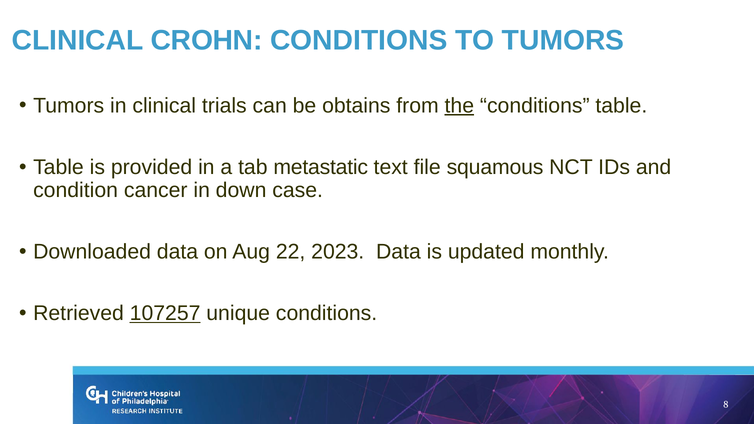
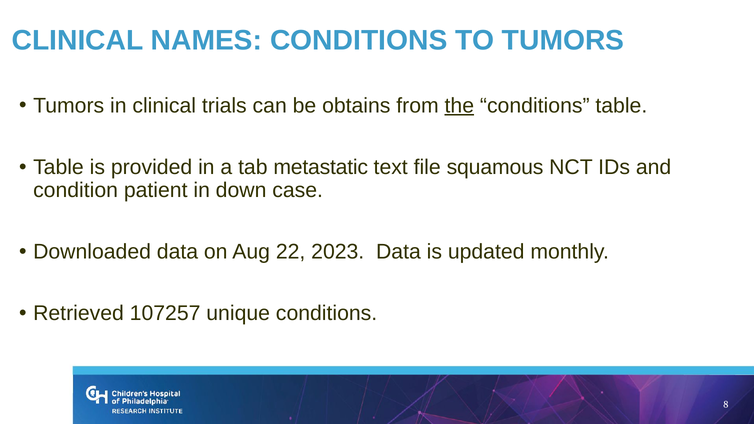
CROHN: CROHN -> NAMES
cancer: cancer -> patient
107257 underline: present -> none
